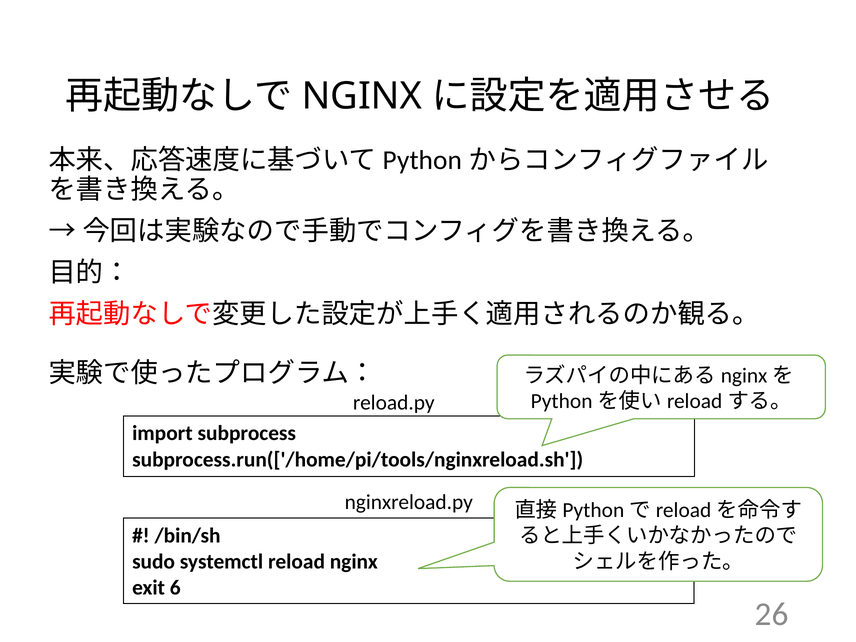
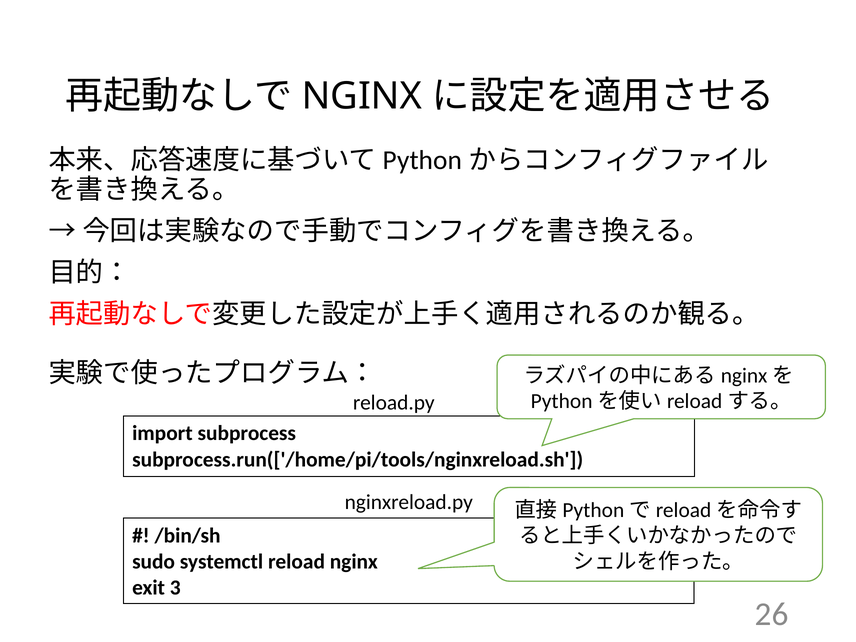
6: 6 -> 3
